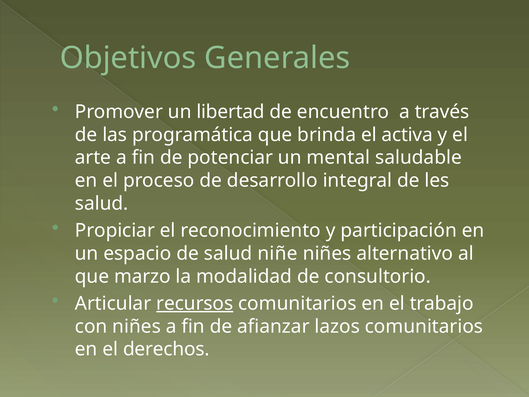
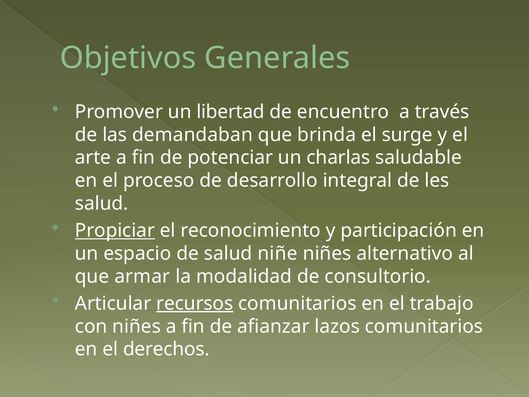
programática: programática -> demandaban
activa: activa -> surge
mental: mental -> charlas
Propiciar underline: none -> present
marzo: marzo -> armar
